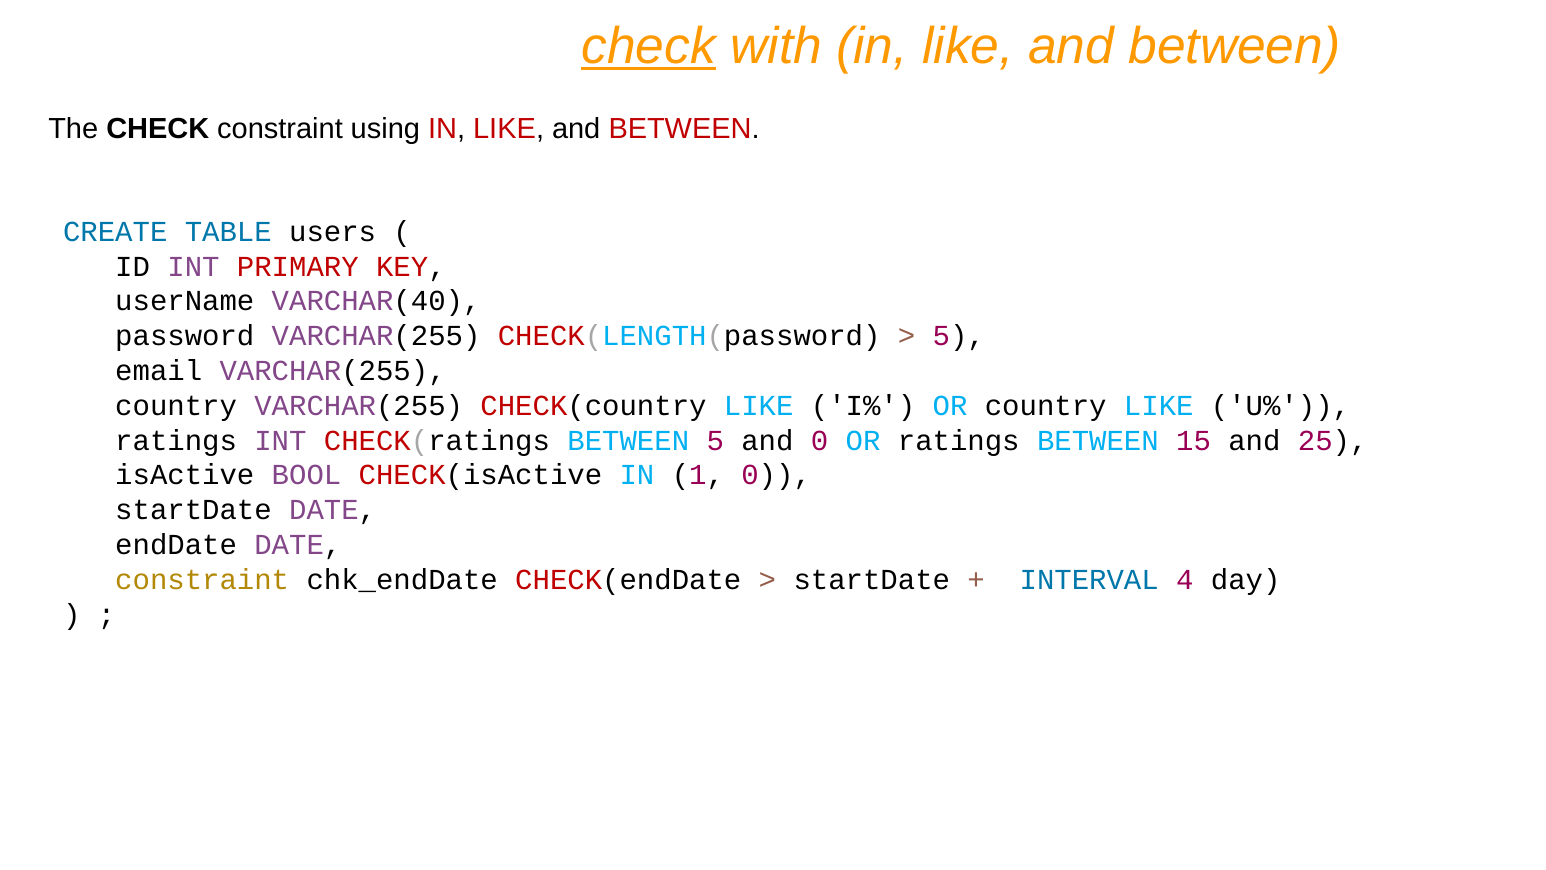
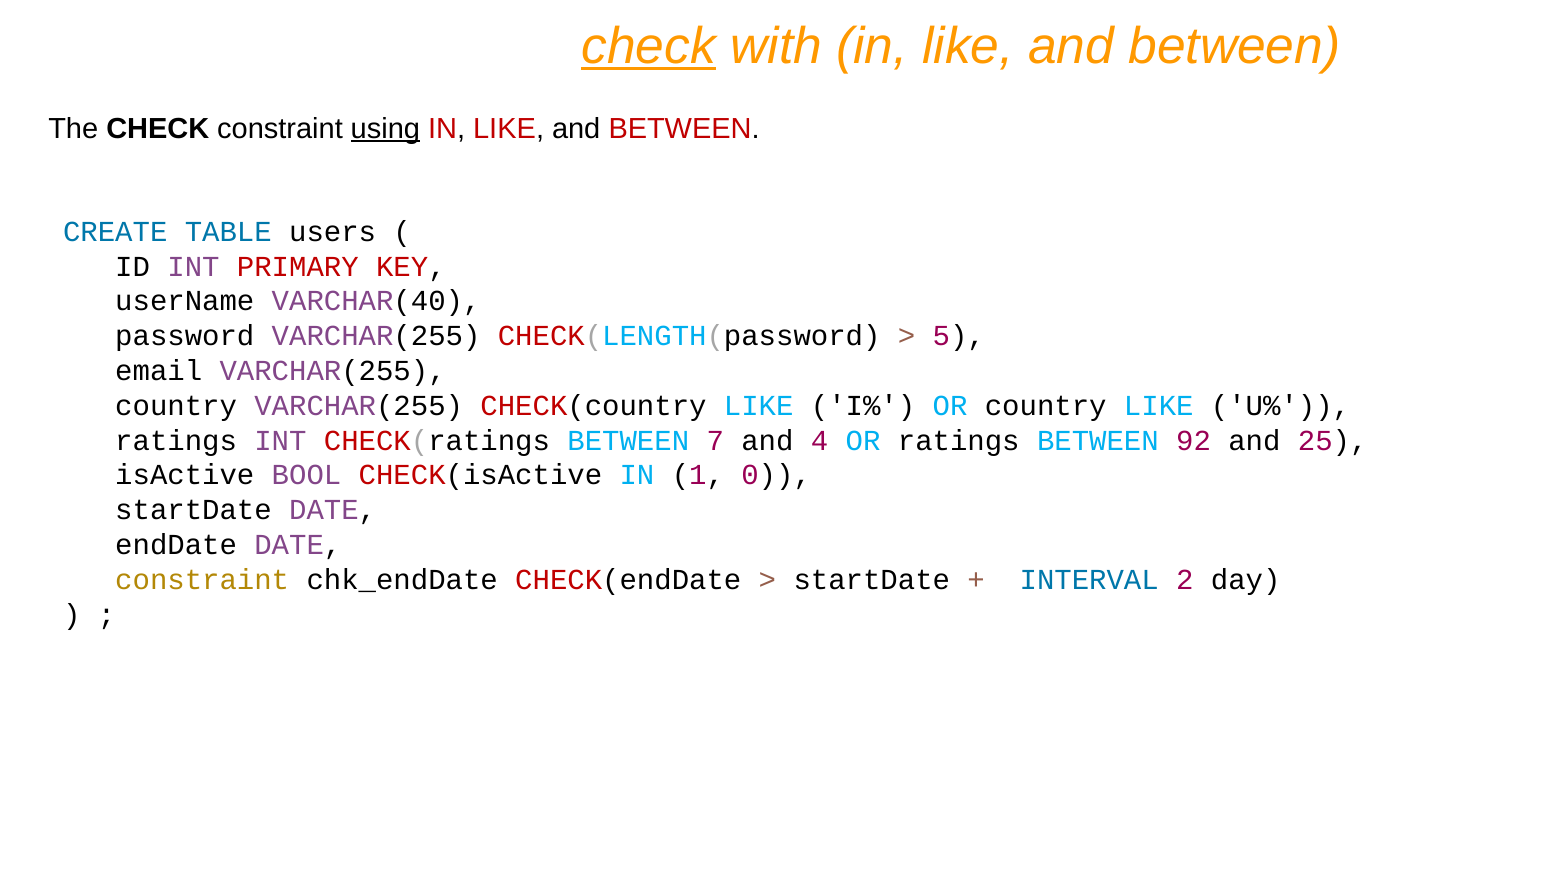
using underline: none -> present
BETWEEN 5: 5 -> 7
and 0: 0 -> 4
15: 15 -> 92
4: 4 -> 2
